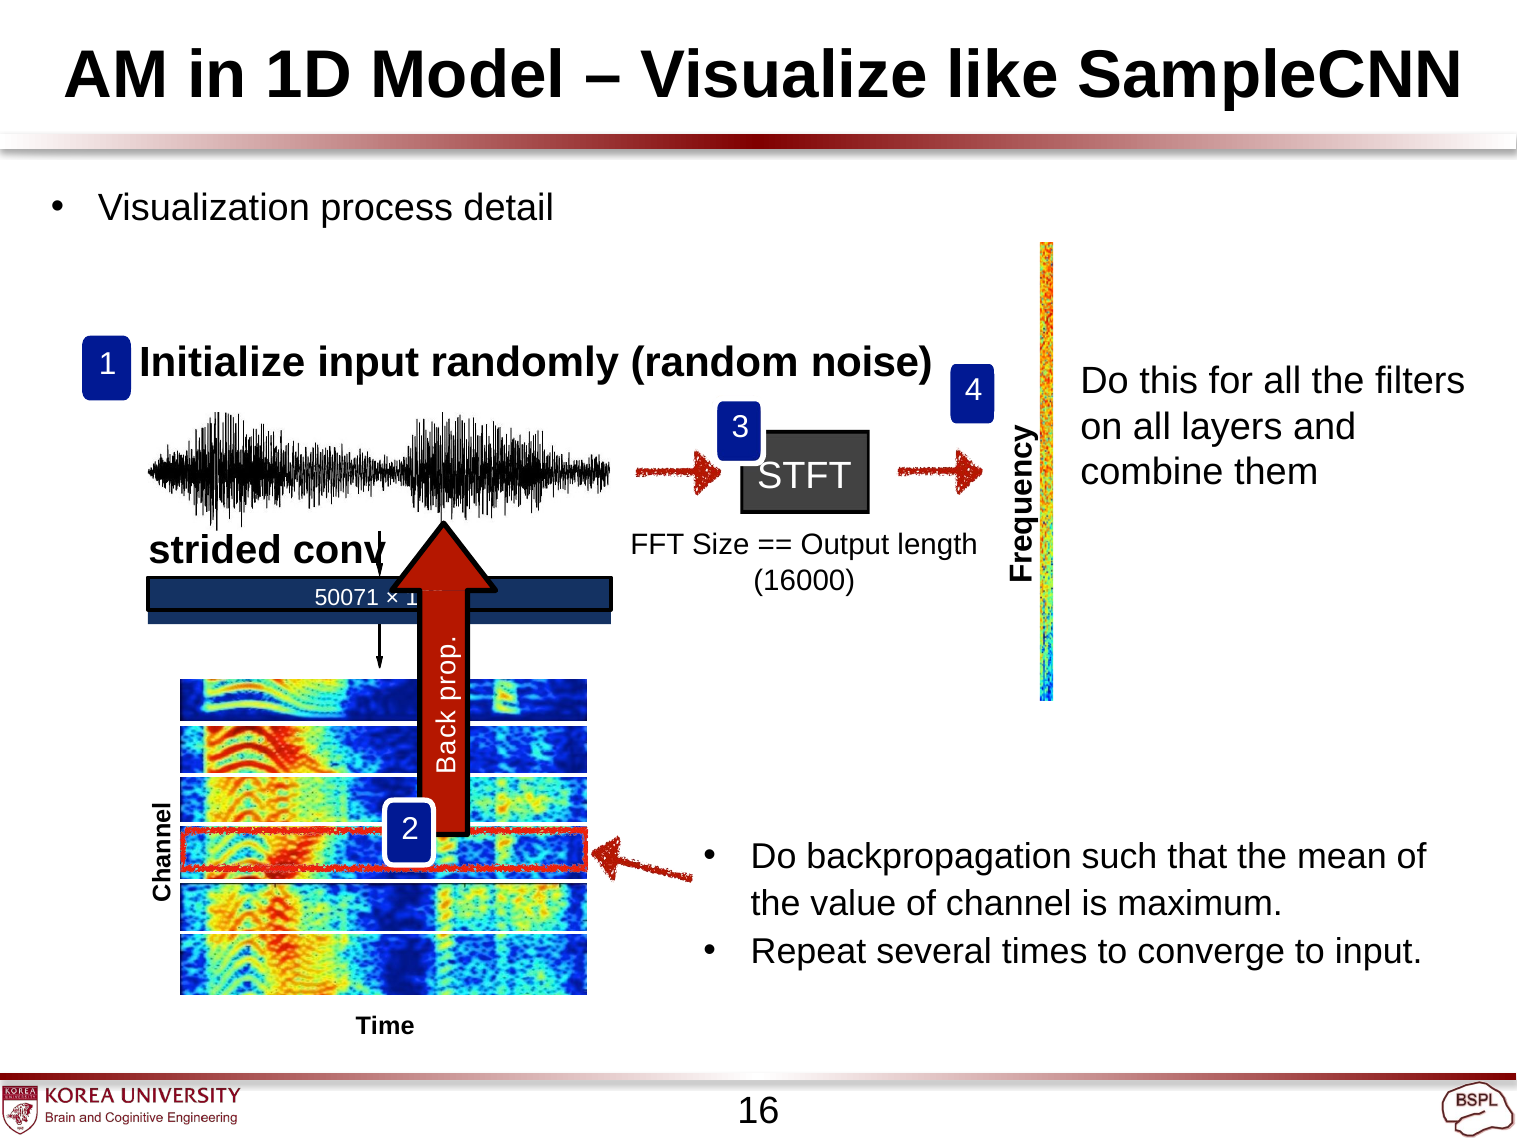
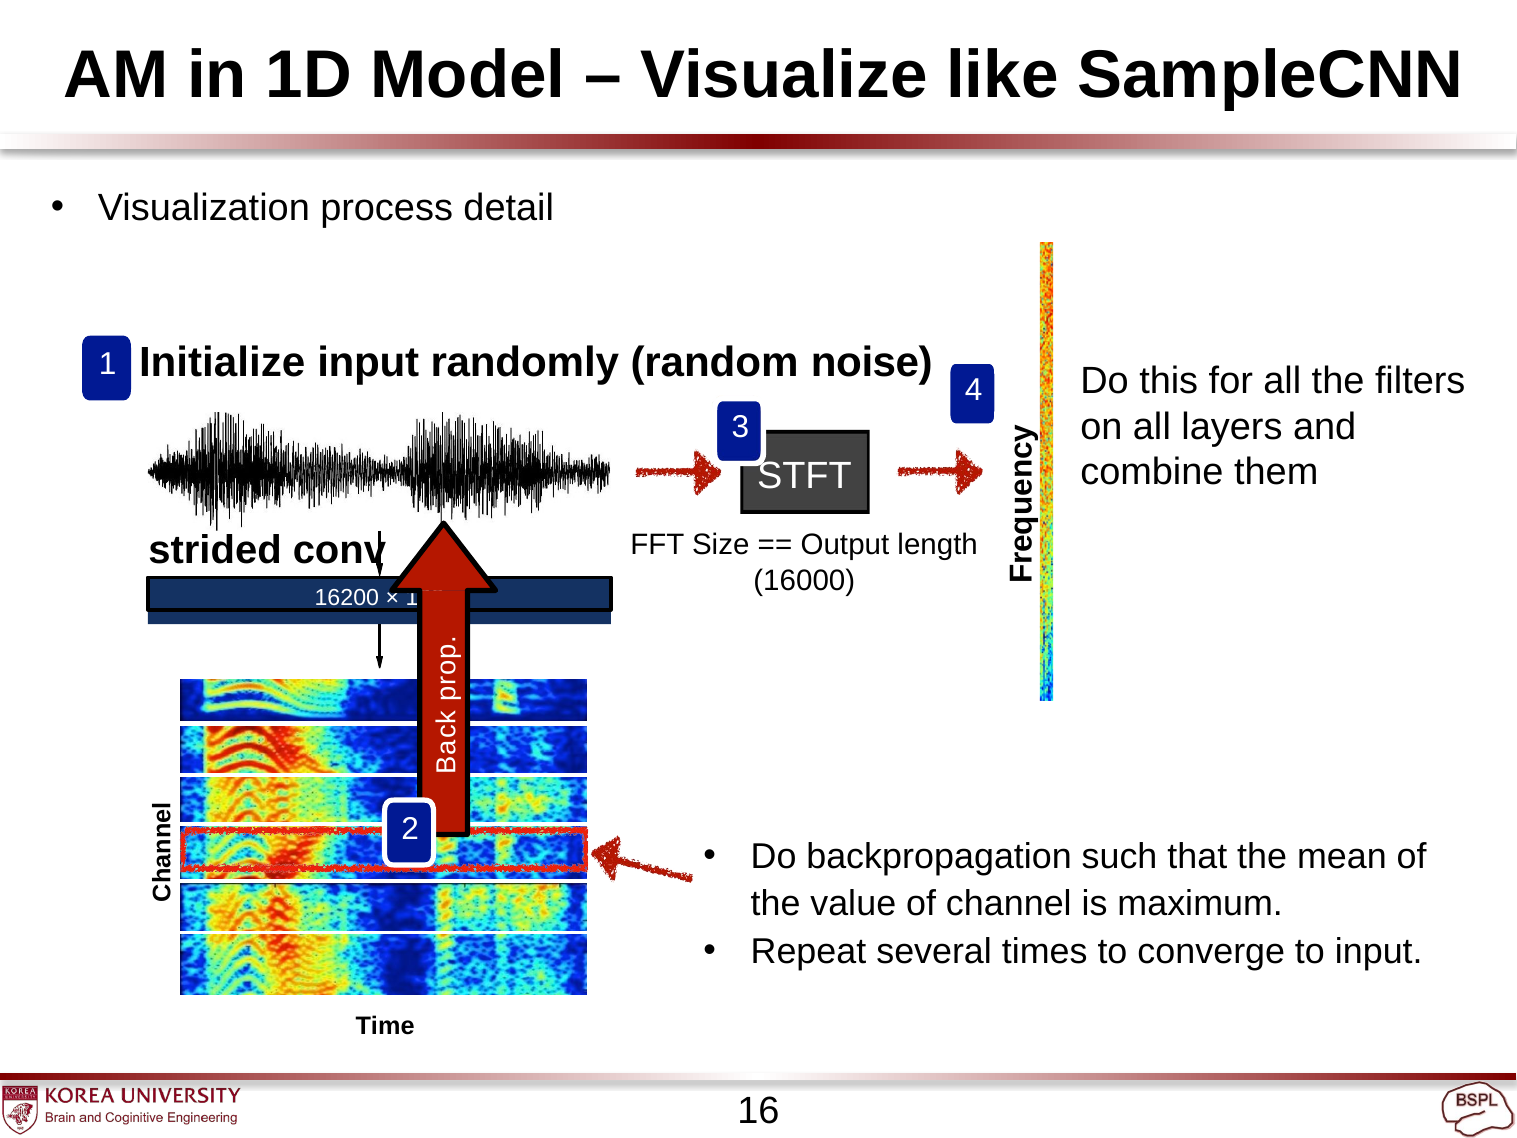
50071: 50071 -> 16200
